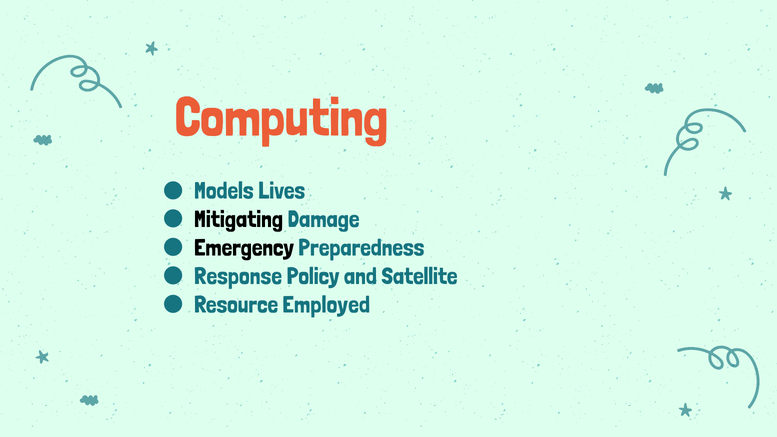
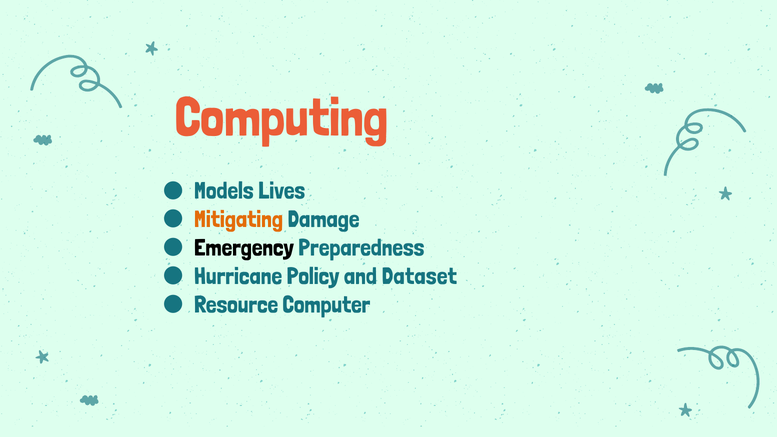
Mitigating colour: black -> orange
Response: Response -> Hurricane
Satellite: Satellite -> Dataset
Employed: Employed -> Computer
